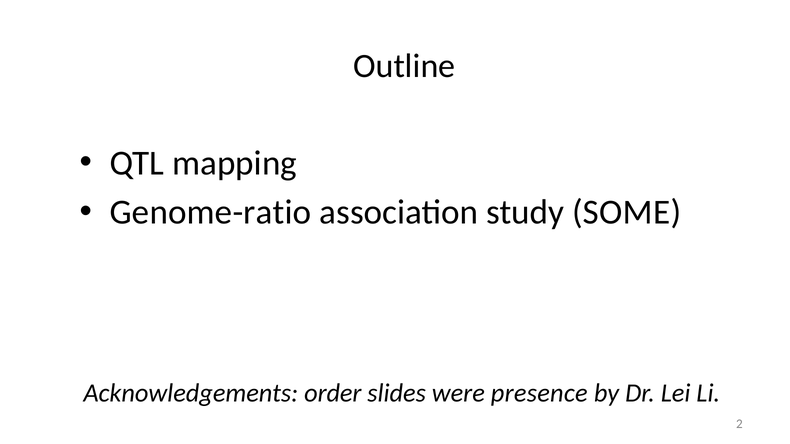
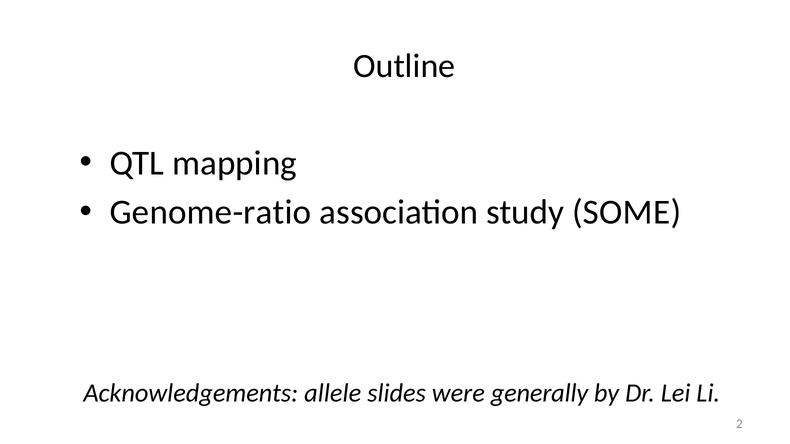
order: order -> allele
presence: presence -> generally
